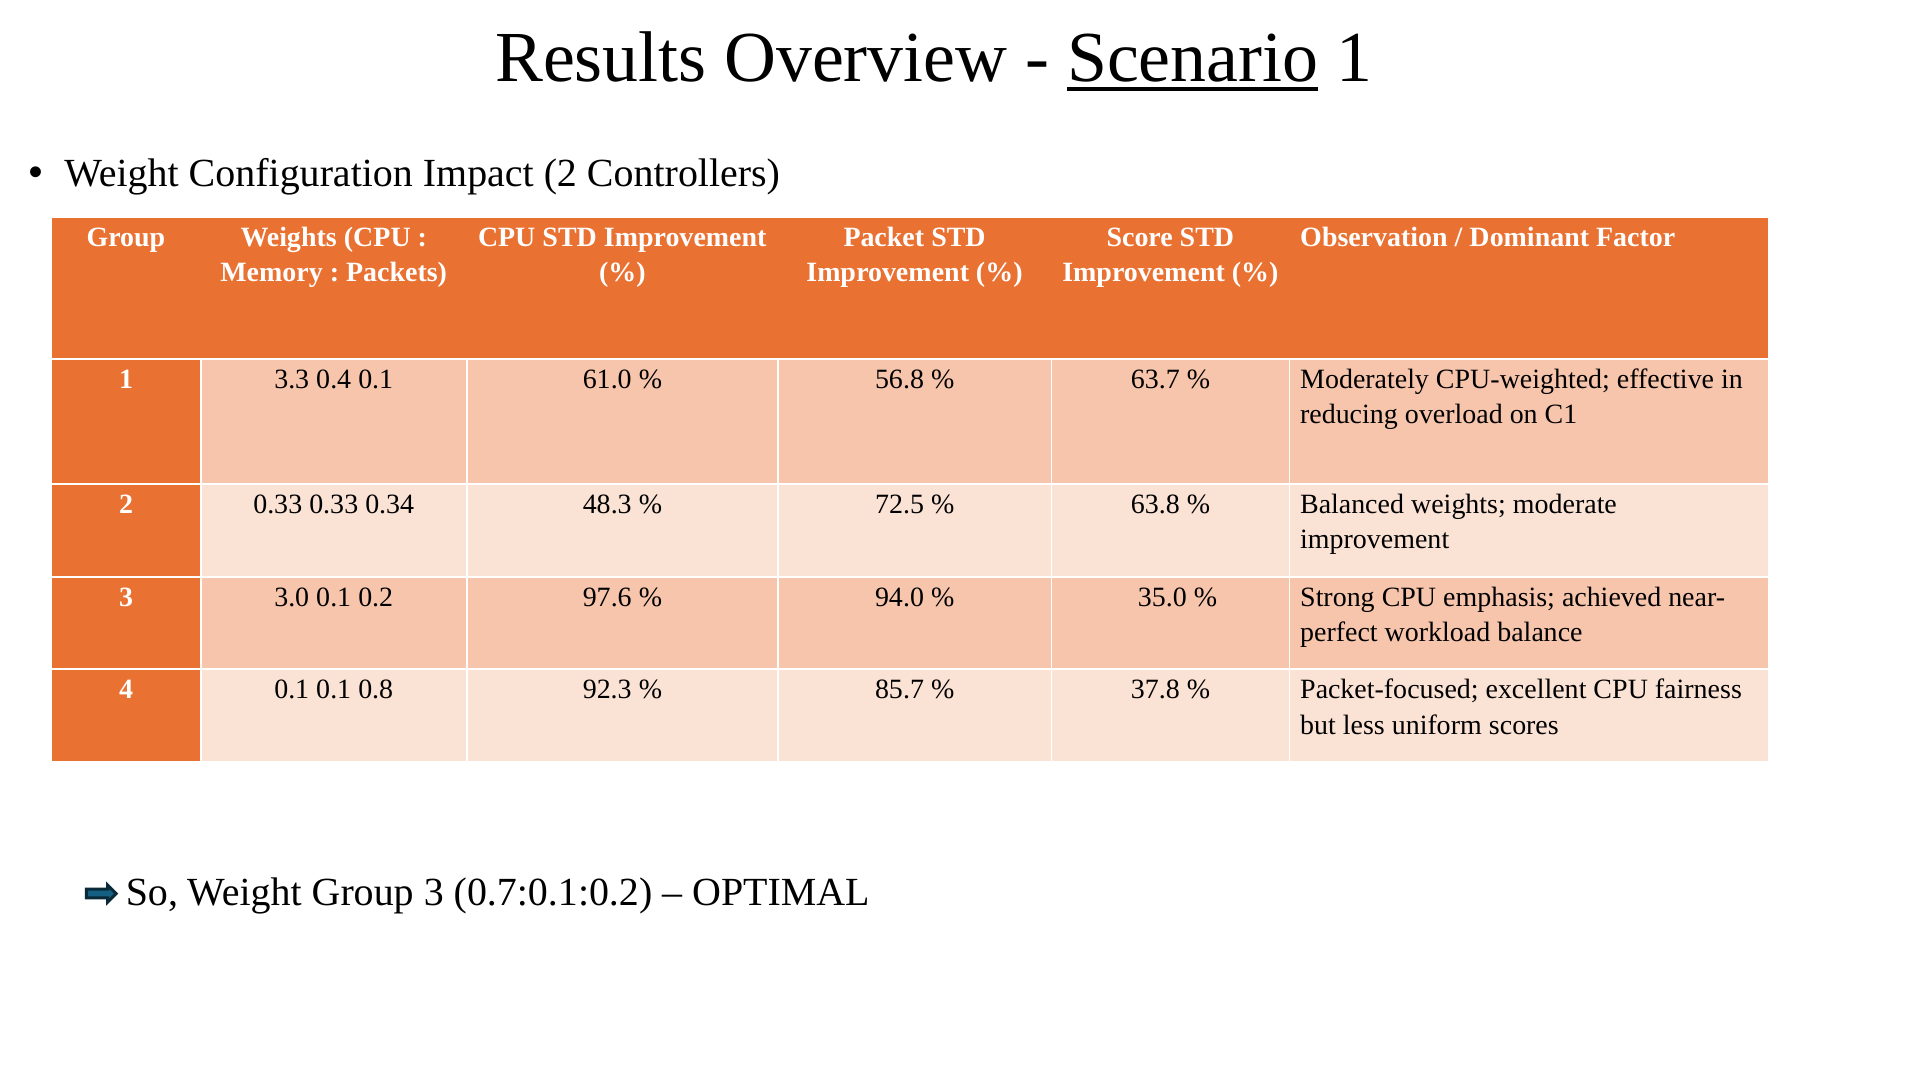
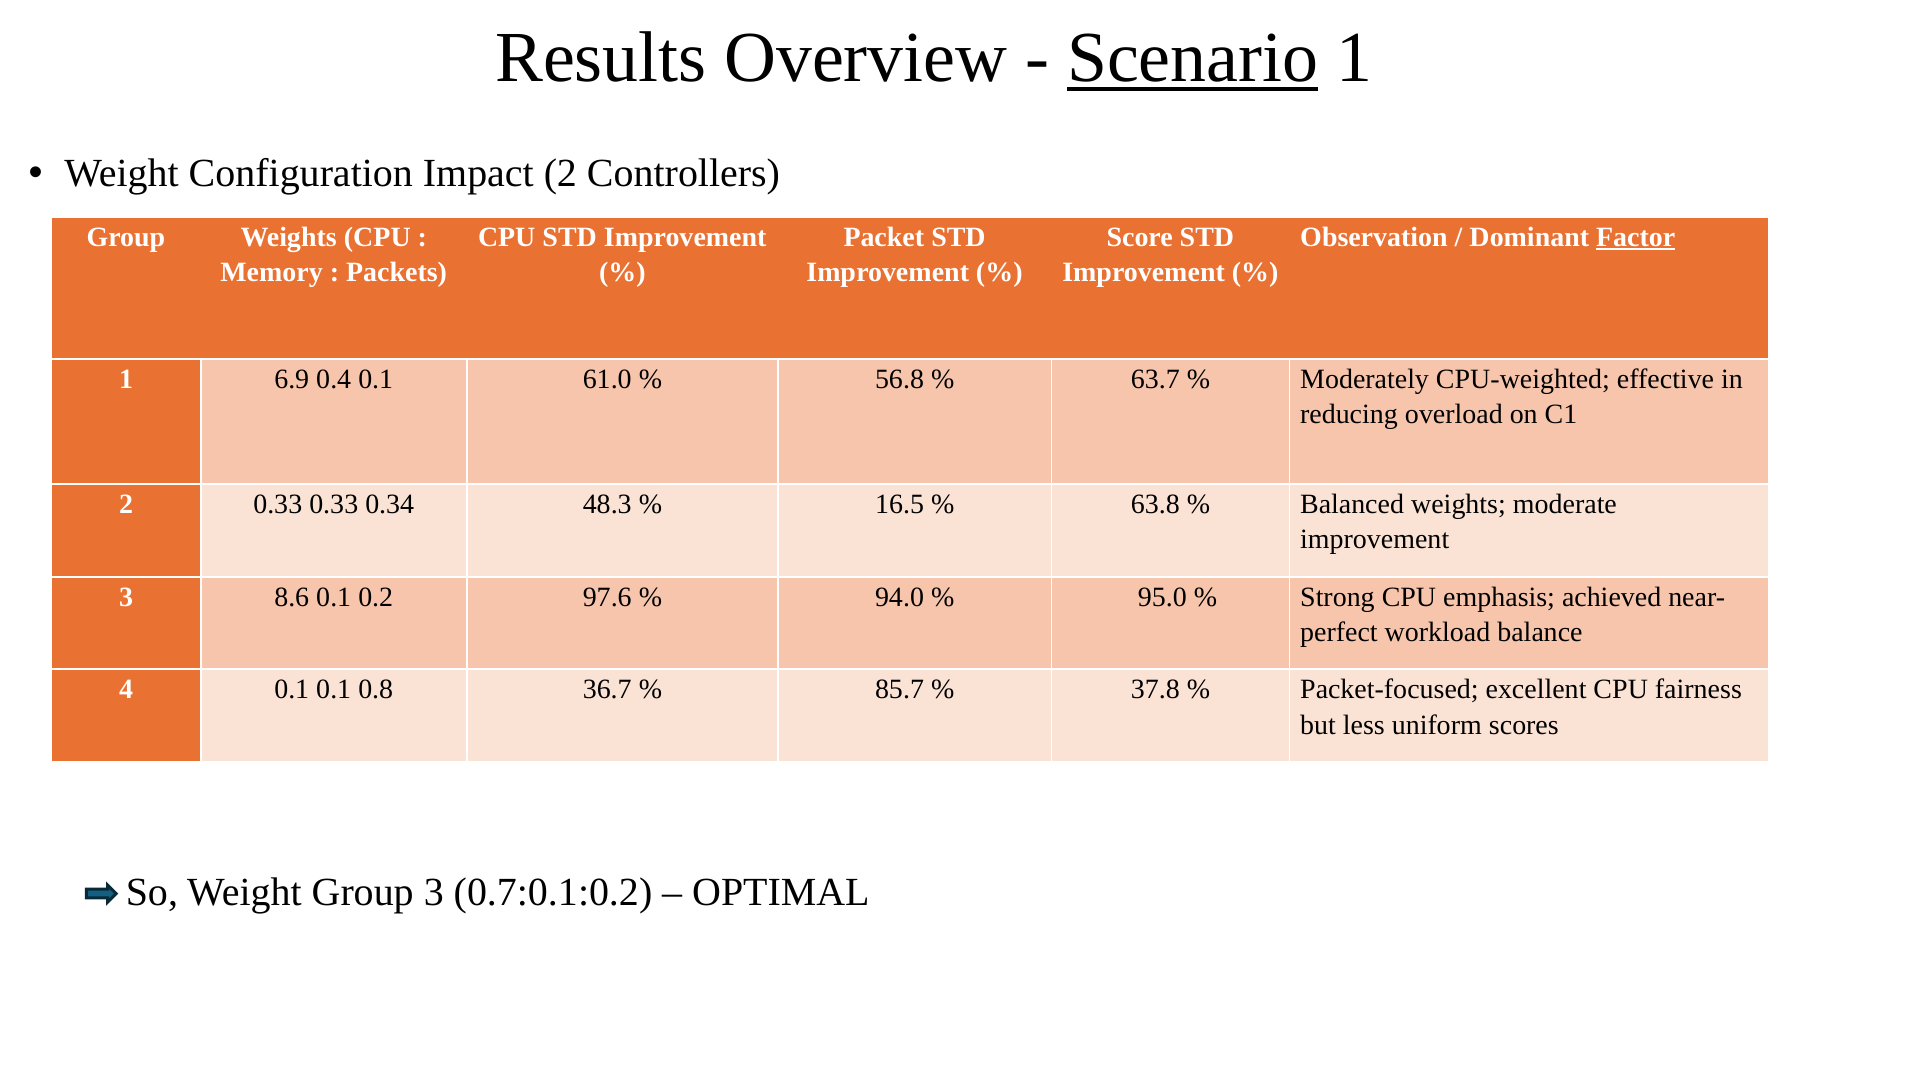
Factor underline: none -> present
3.3: 3.3 -> 6.9
72.5: 72.5 -> 16.5
3.0: 3.0 -> 8.6
35.0: 35.0 -> 95.0
92.3: 92.3 -> 36.7
